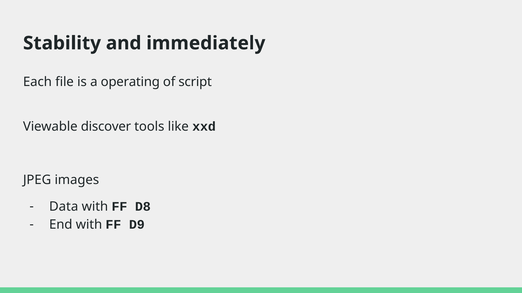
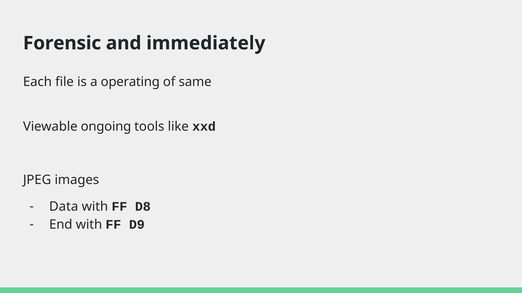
Stability: Stability -> Forensic
script: script -> same
discover: discover -> ongoing
